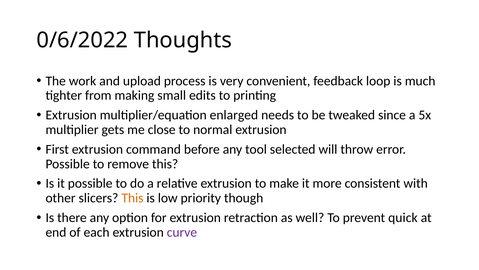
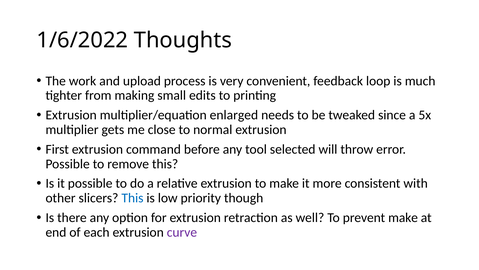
0/6/2022: 0/6/2022 -> 1/6/2022
This at (132, 198) colour: orange -> blue
prevent quick: quick -> make
